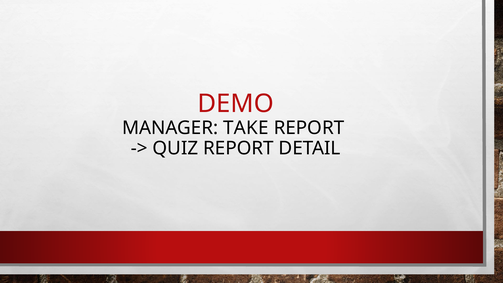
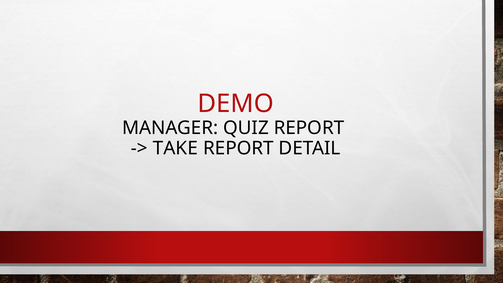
TAKE: TAKE -> QUIZ
QUIZ: QUIZ -> TAKE
